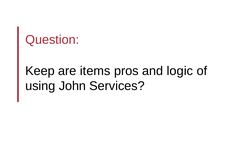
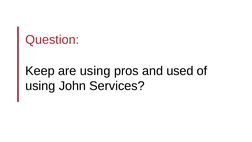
are items: items -> using
logic: logic -> used
